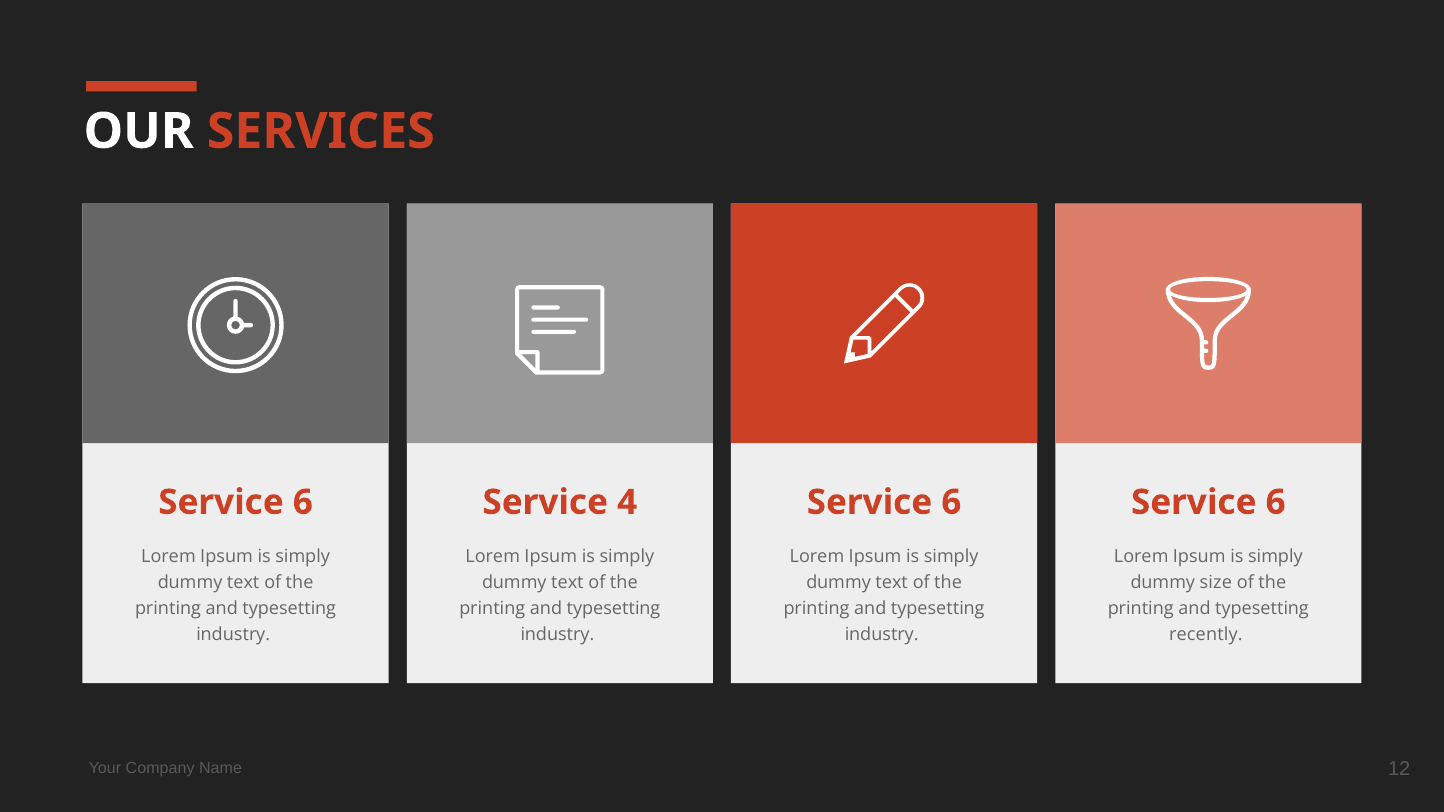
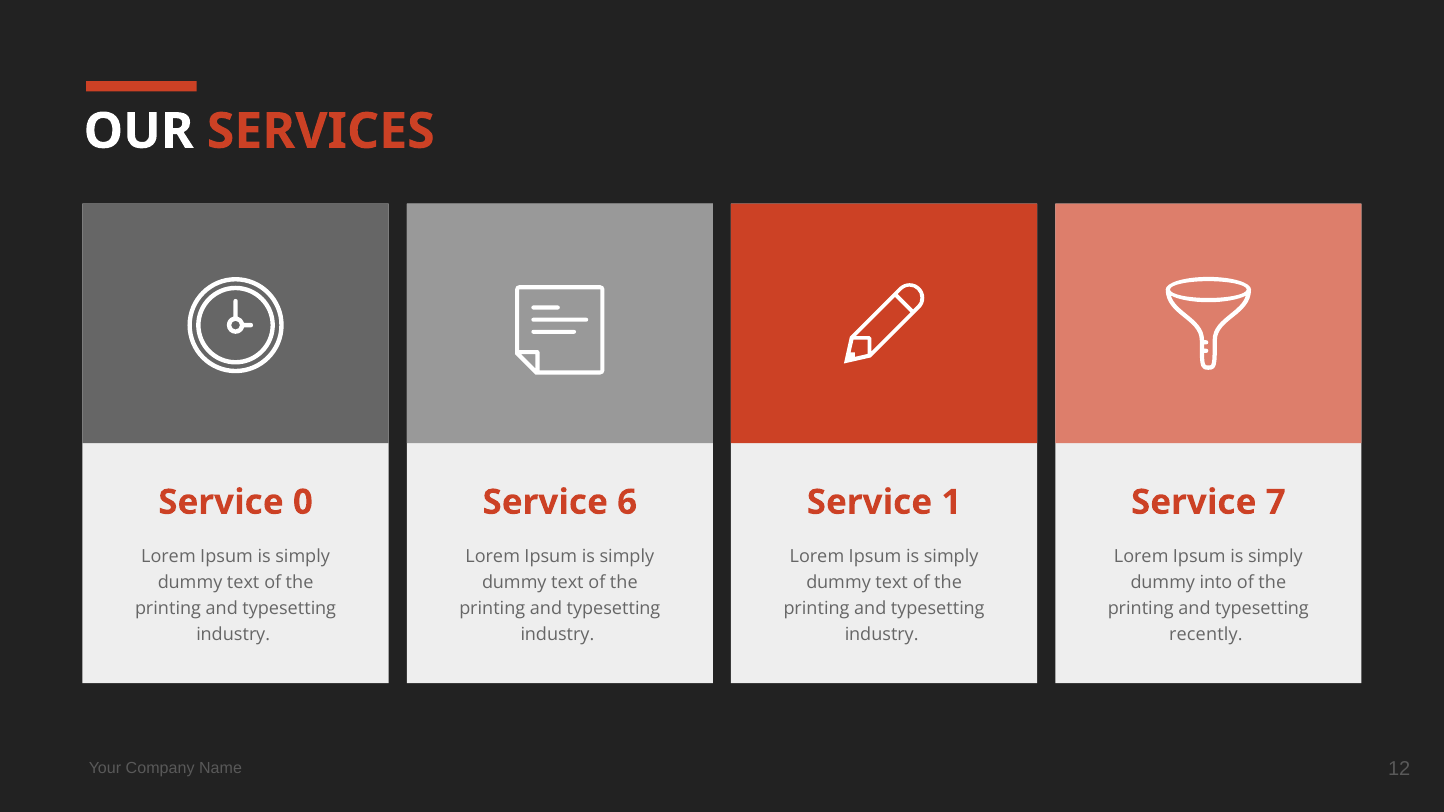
6 at (303, 502): 6 -> 0
4: 4 -> 6
6 at (951, 502): 6 -> 1
6 at (1276, 502): 6 -> 7
size: size -> into
